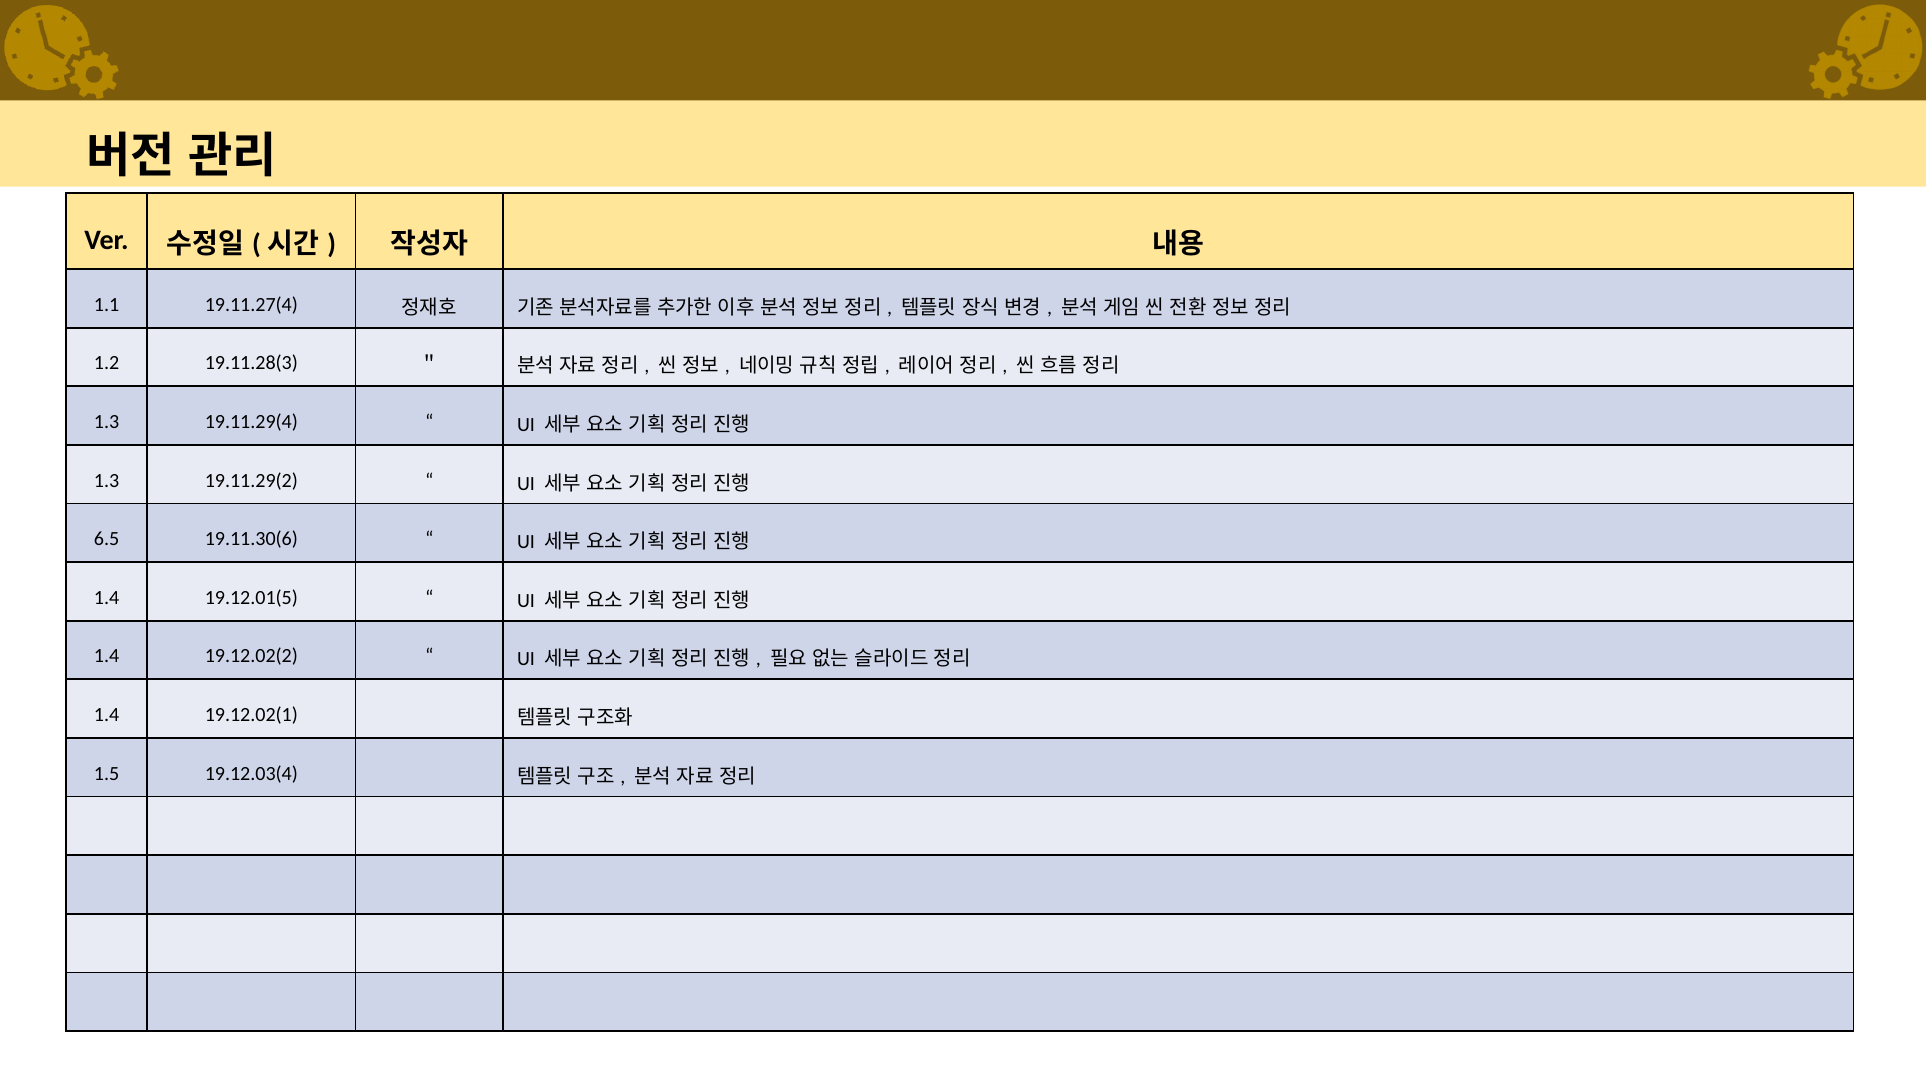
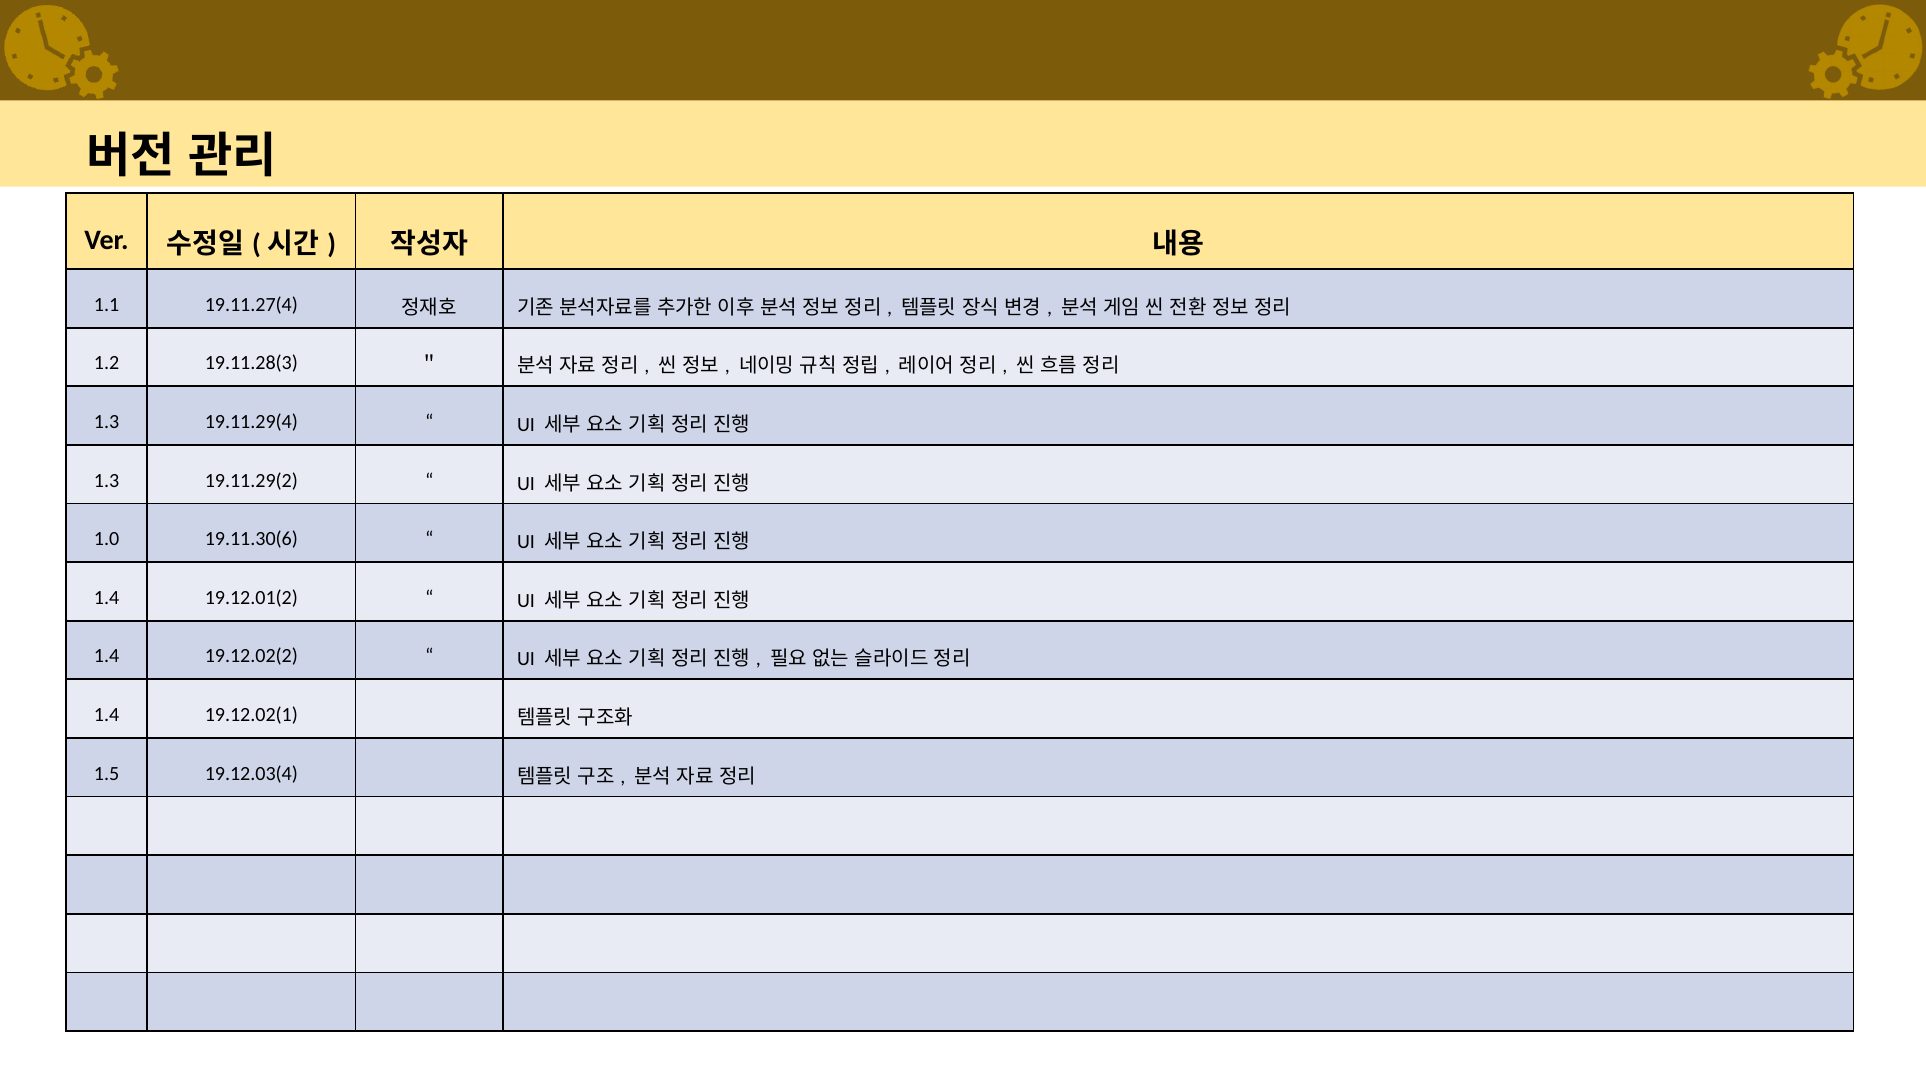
6.5: 6.5 -> 1.0
19.12.01(5: 19.12.01(5 -> 19.12.01(2
